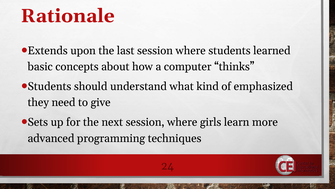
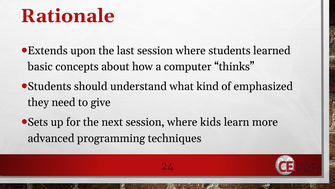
girls: girls -> kids
